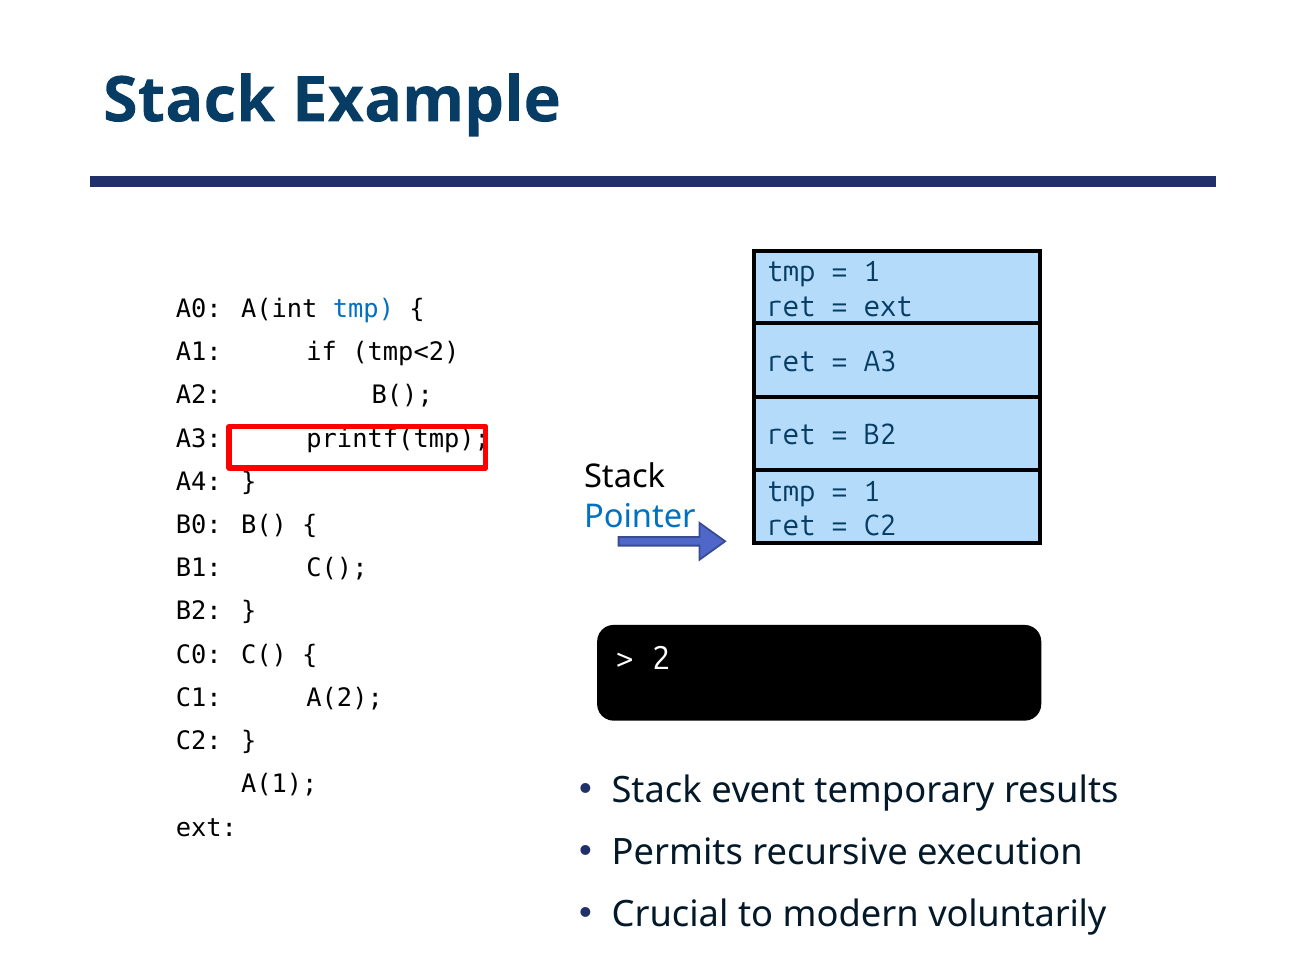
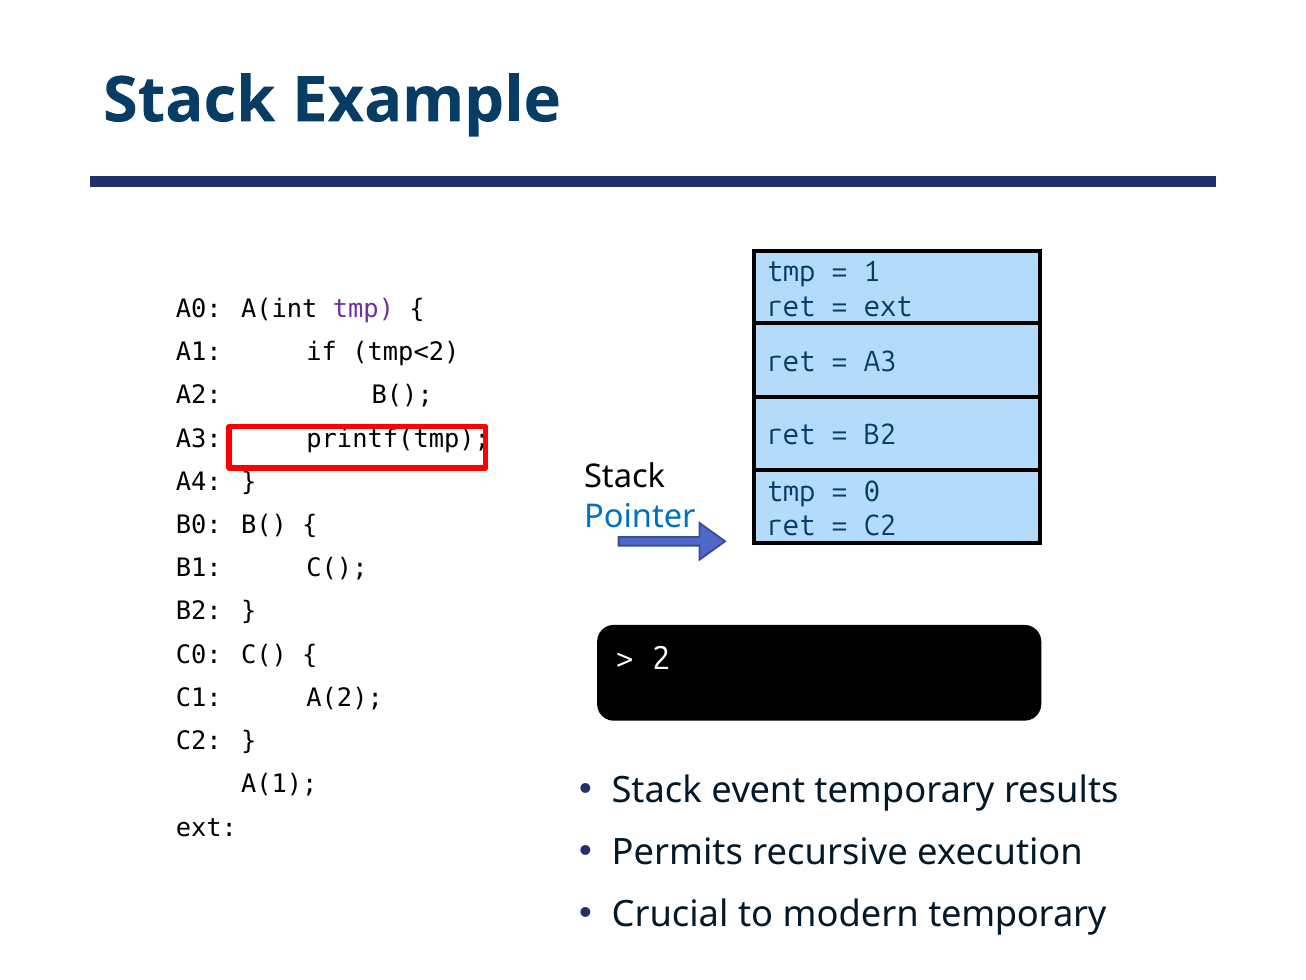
tmp at (363, 309) colour: blue -> purple
1 at (872, 491): 1 -> 0
modern voluntarily: voluntarily -> temporary
